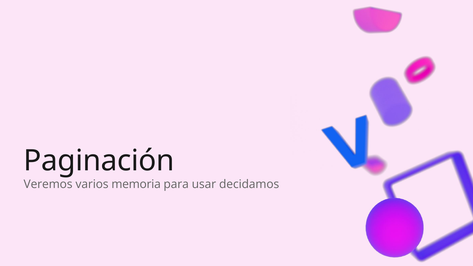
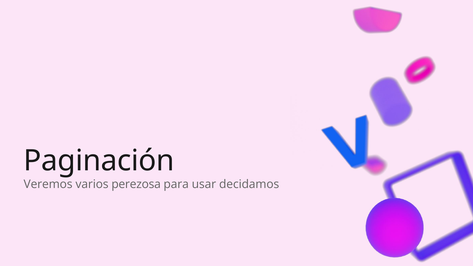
memoria: memoria -> perezosa
